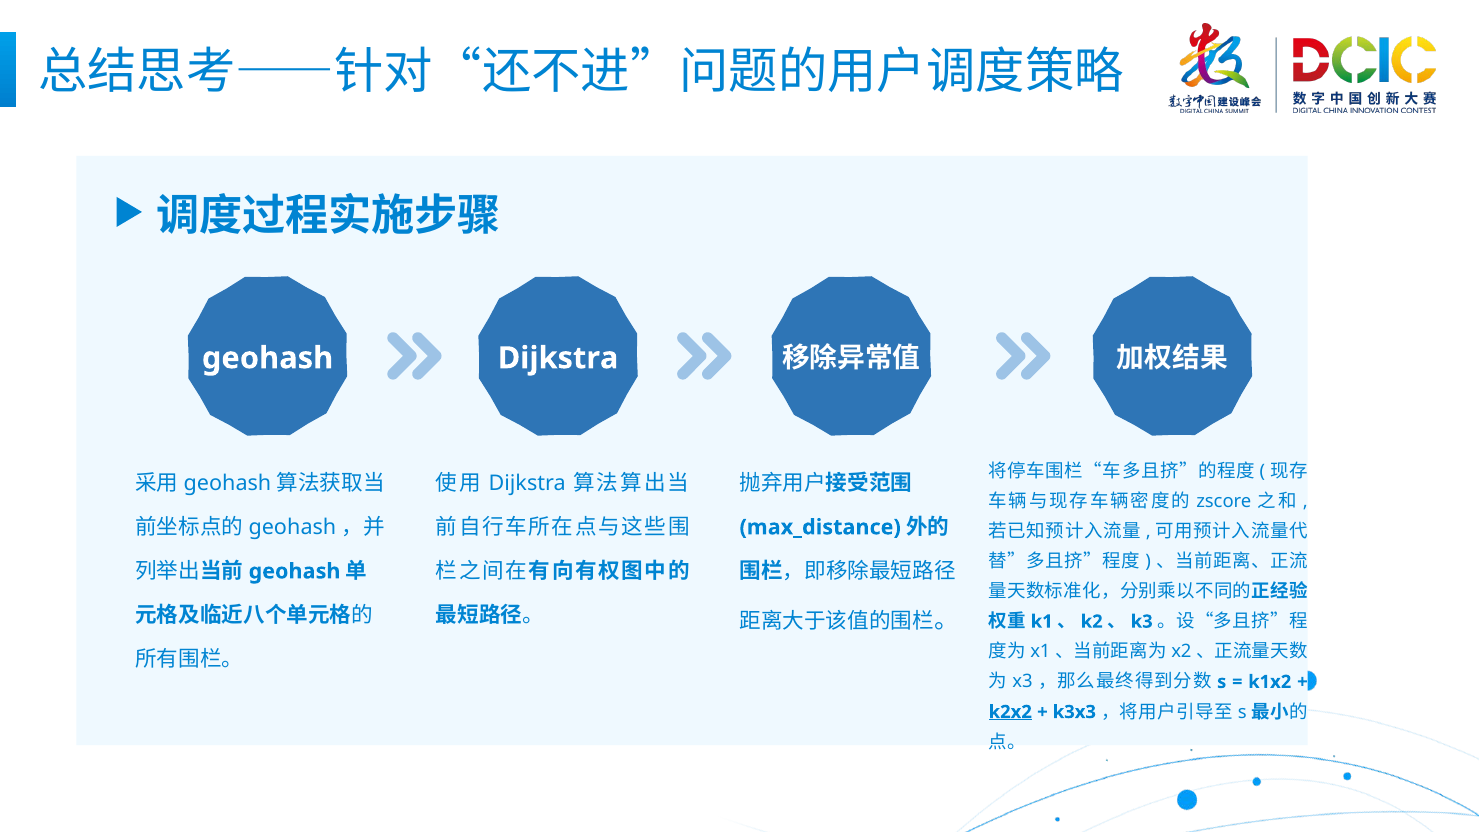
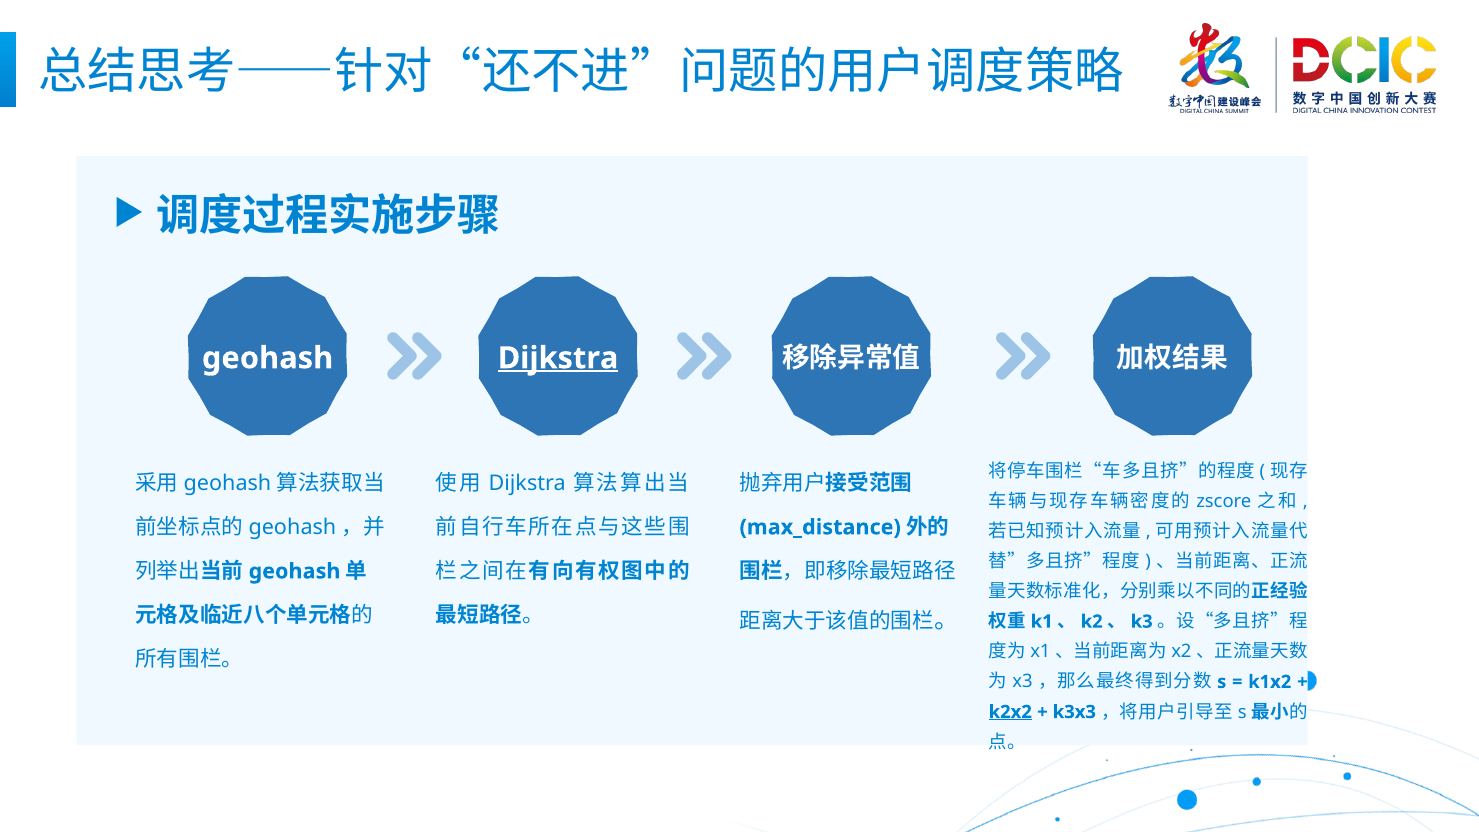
Dijkstra at (558, 358) underline: none -> present
